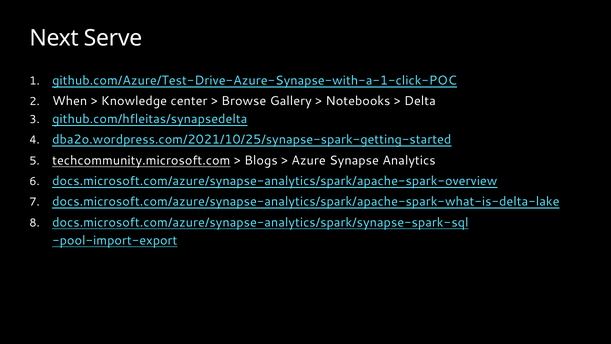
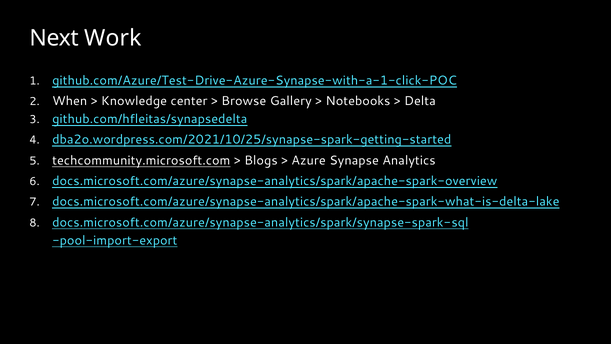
Serve: Serve -> Work
